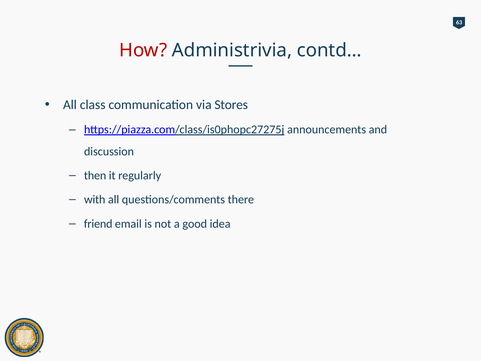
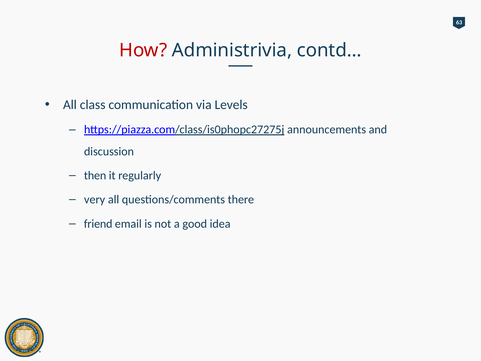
Stores: Stores -> Levels
with: with -> very
